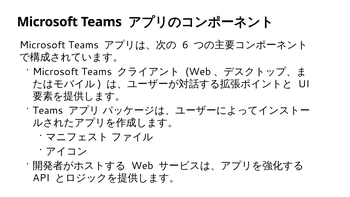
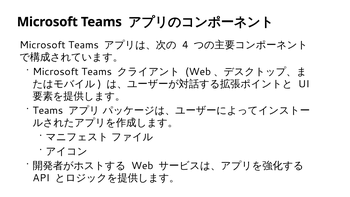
6: 6 -> 4
